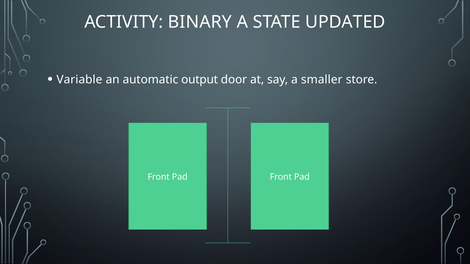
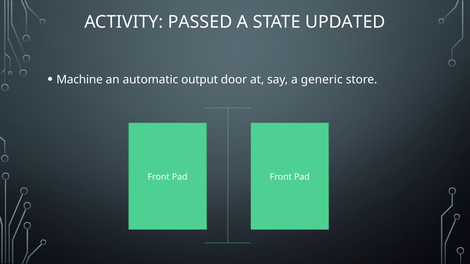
BINARY: BINARY -> PASSED
Variable: Variable -> Machine
smaller: smaller -> generic
